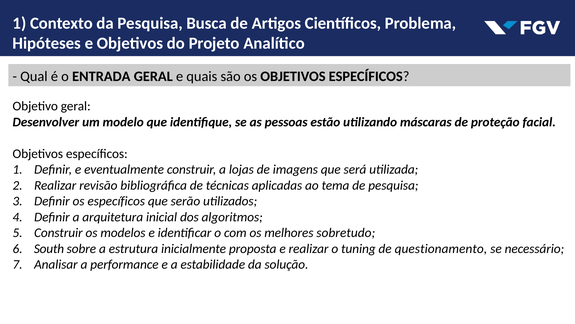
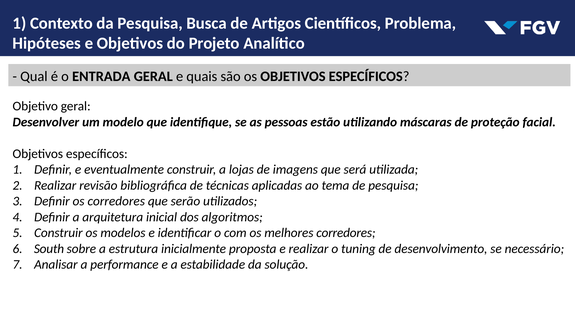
os específicos: específicos -> corredores
melhores sobretudo: sobretudo -> corredores
questionamento: questionamento -> desenvolvimento
